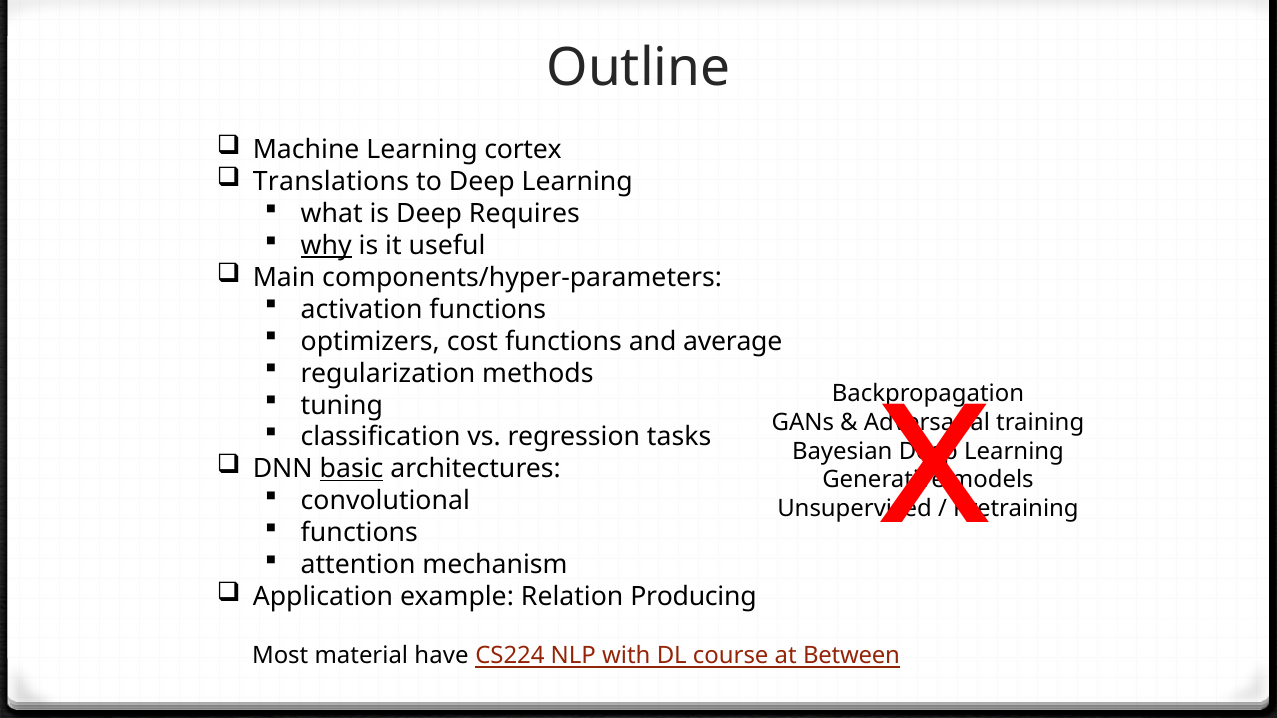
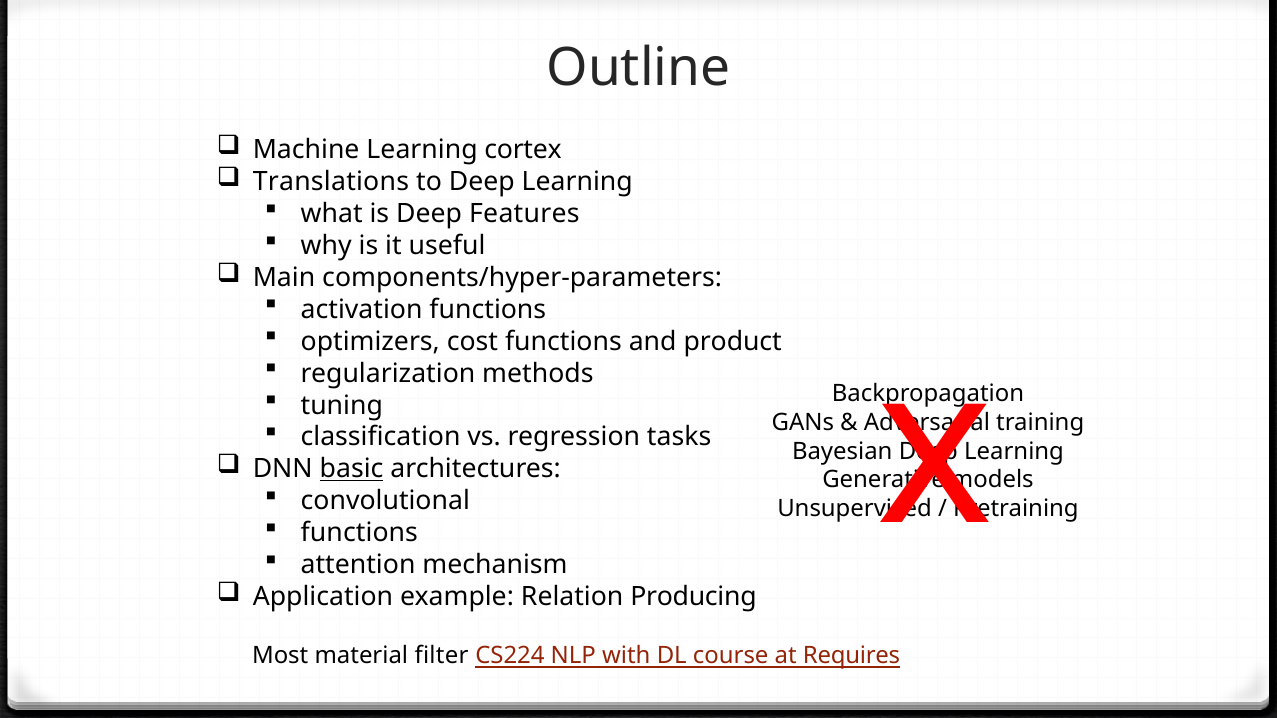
Requires: Requires -> Features
why underline: present -> none
average: average -> product
have: have -> filter
Between: Between -> Requires
